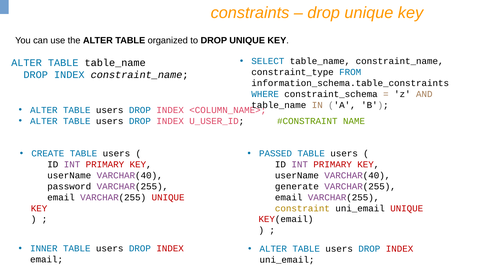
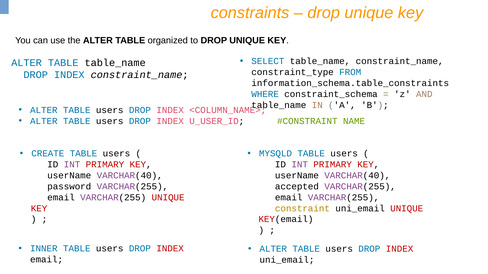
PASSED: PASSED -> MYSQLD
generate: generate -> accepted
